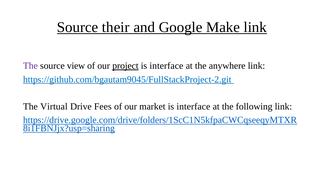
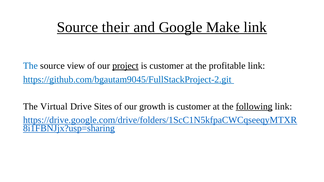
The at (30, 66) colour: purple -> blue
interface at (166, 66): interface -> customer
anywhere: anywhere -> profitable
Fees: Fees -> Sites
market: market -> growth
interface at (193, 107): interface -> customer
following underline: none -> present
